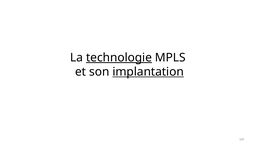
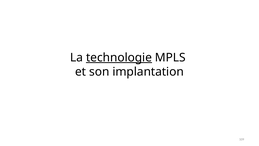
implantation underline: present -> none
